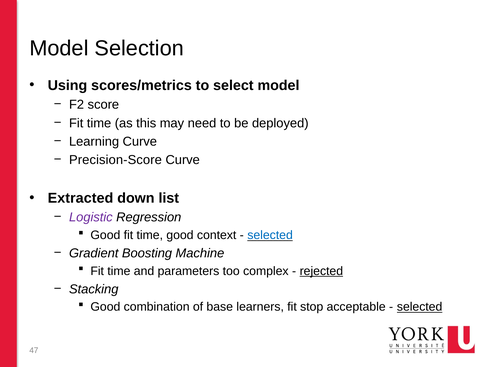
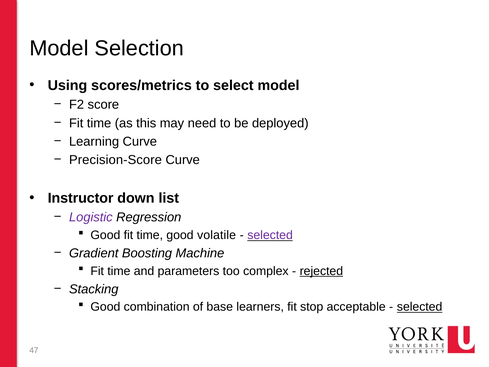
Extracted: Extracted -> Instructor
context: context -> volatile
selected at (270, 235) colour: blue -> purple
